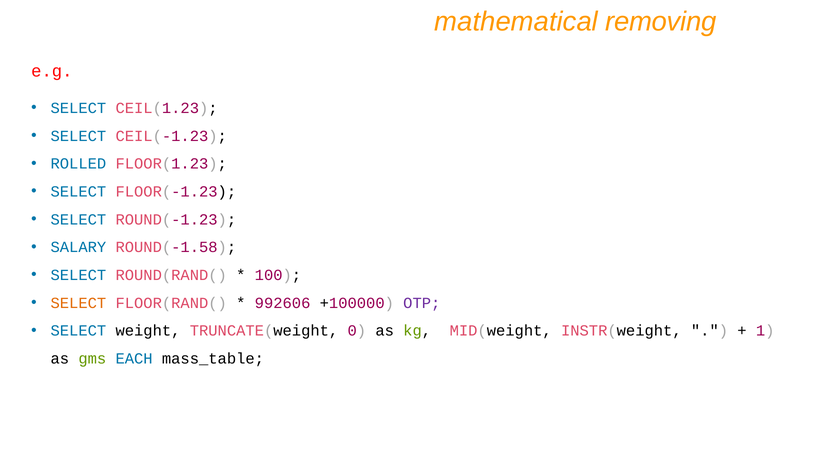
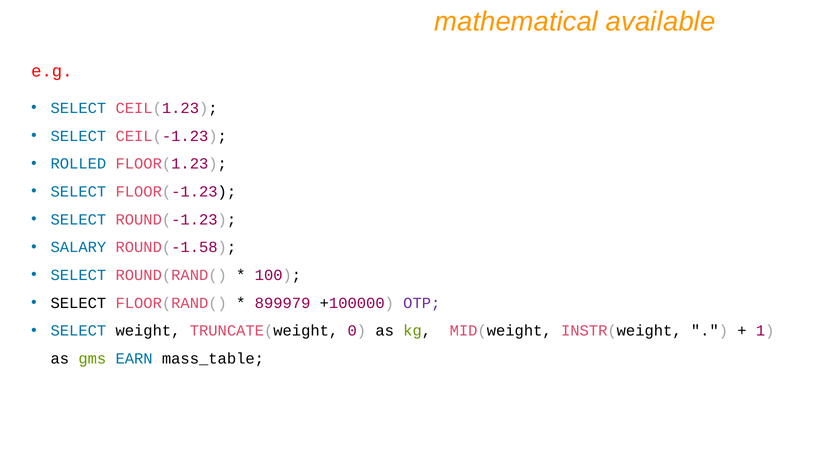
removing: removing -> available
SELECT at (78, 303) colour: orange -> black
992606: 992606 -> 899979
EACH: EACH -> EARN
